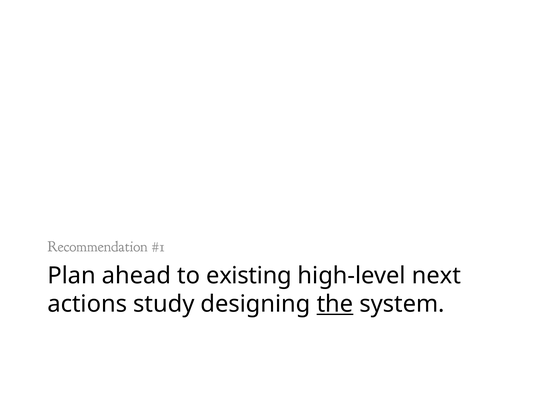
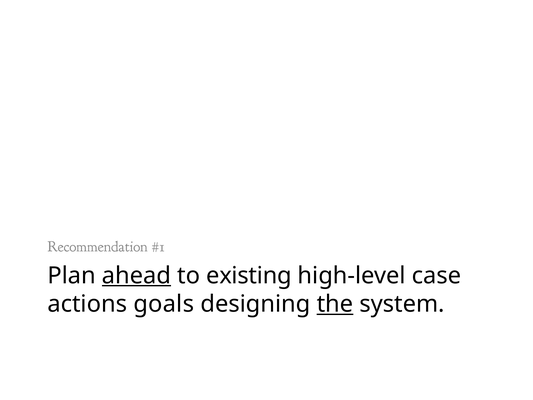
ahead underline: none -> present
next: next -> case
study: study -> goals
